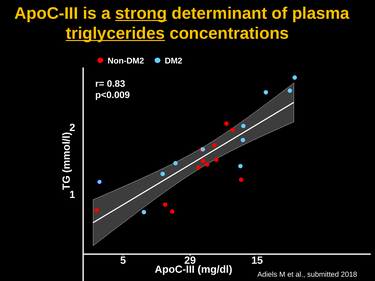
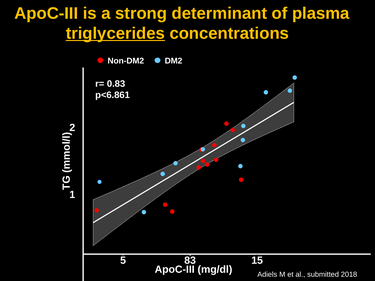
strong underline: present -> none
p<0.009: p<0.009 -> p<6.861
29: 29 -> 83
